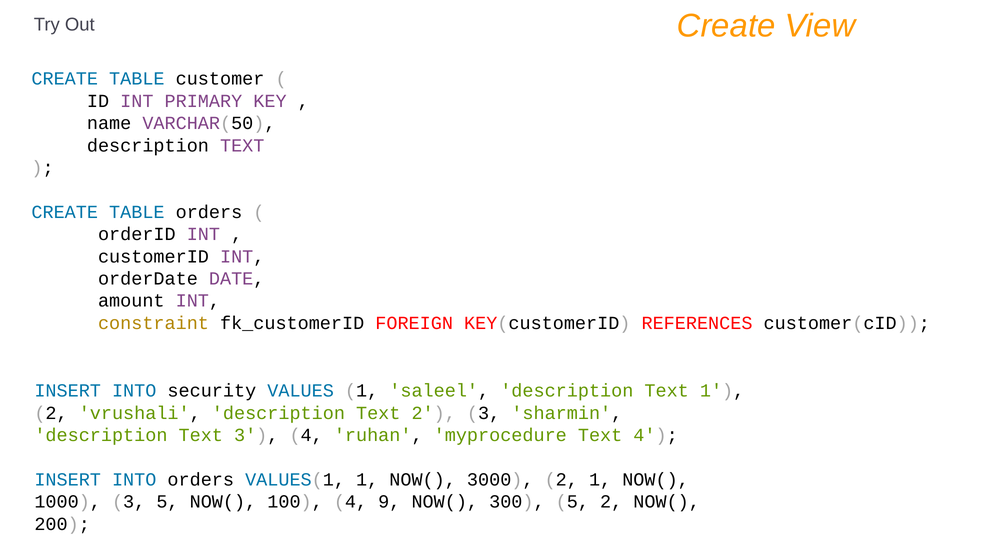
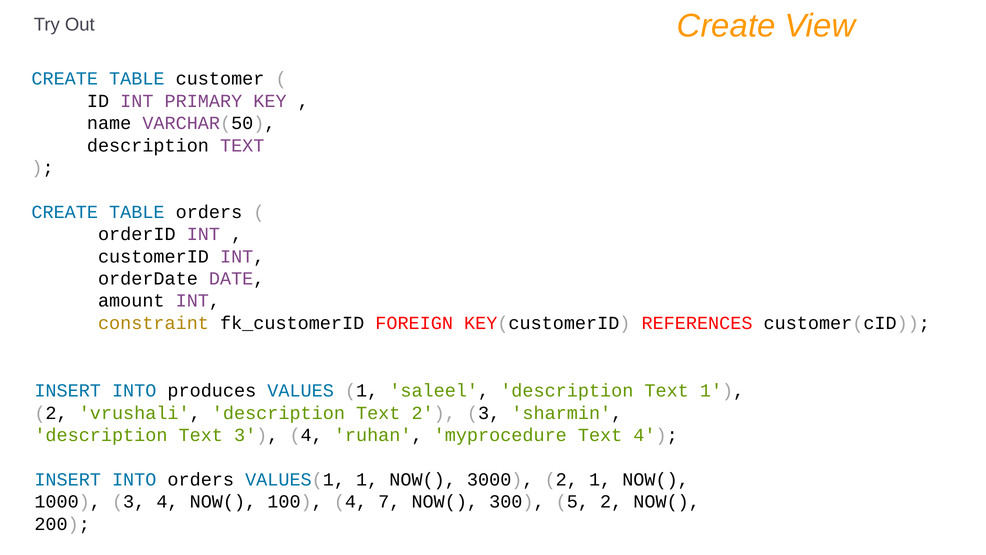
security: security -> produces
1000 3 5: 5 -> 4
9: 9 -> 7
